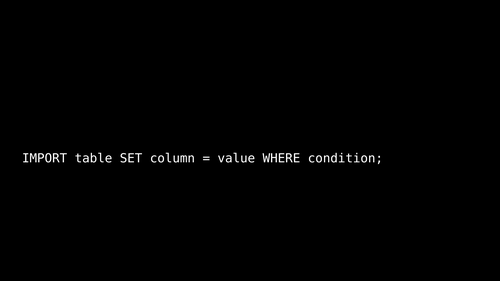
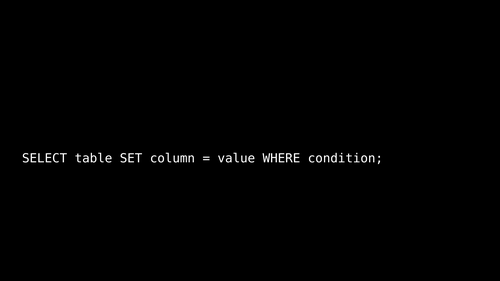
IMPORT: IMPORT -> SELECT
